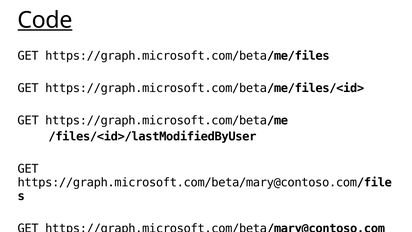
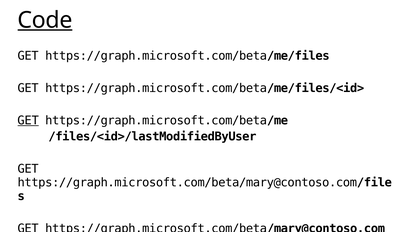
GET at (28, 120) underline: none -> present
